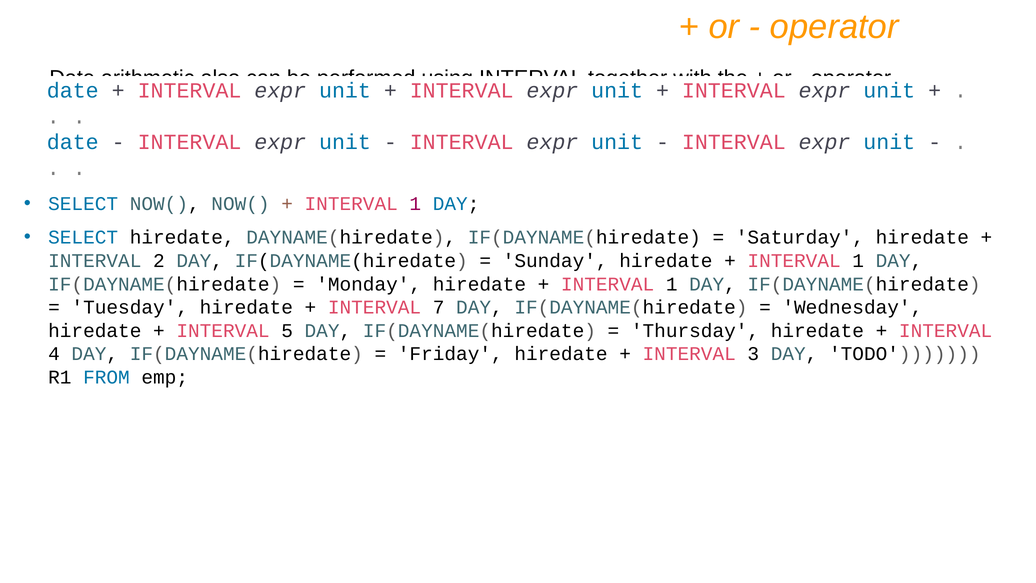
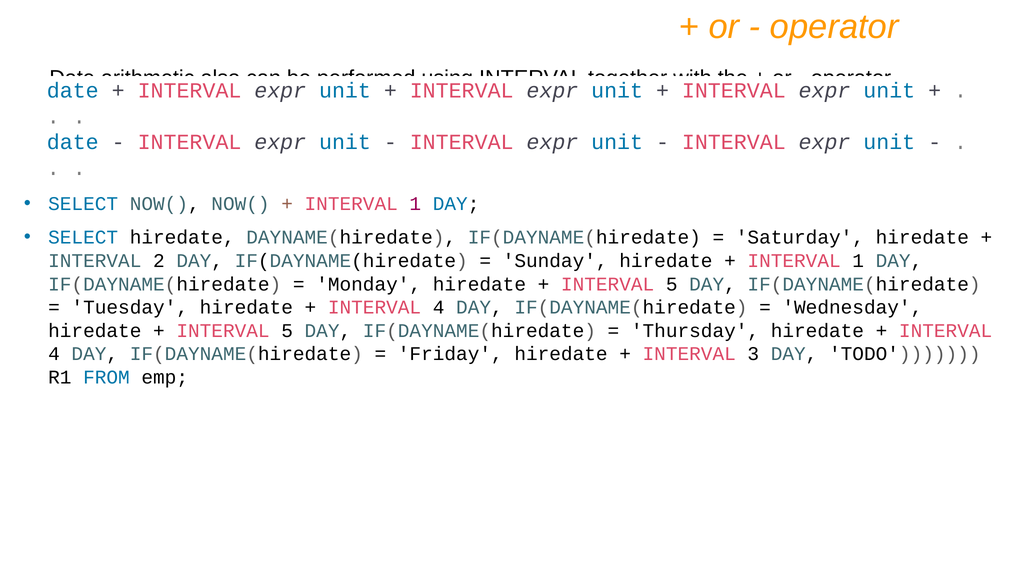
1 at (672, 284): 1 -> 5
7 at (439, 307): 7 -> 4
